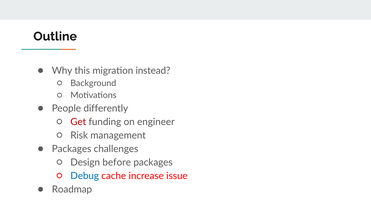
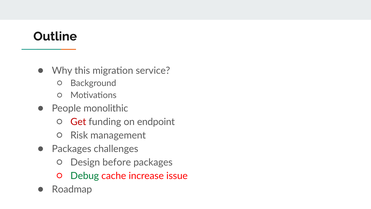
instead: instead -> service
differently: differently -> monolithic
engineer: engineer -> endpoint
Debug colour: blue -> green
